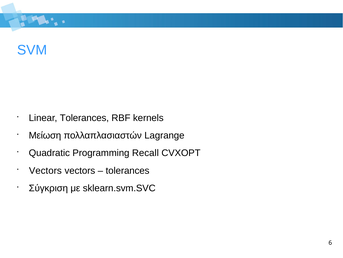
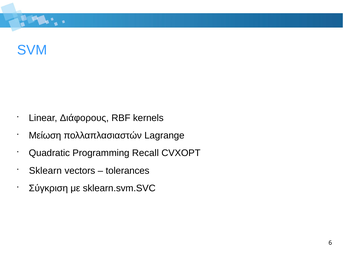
Linear Tolerances: Tolerances -> Διάφορους
Vectors at (45, 170): Vectors -> Sklearn
